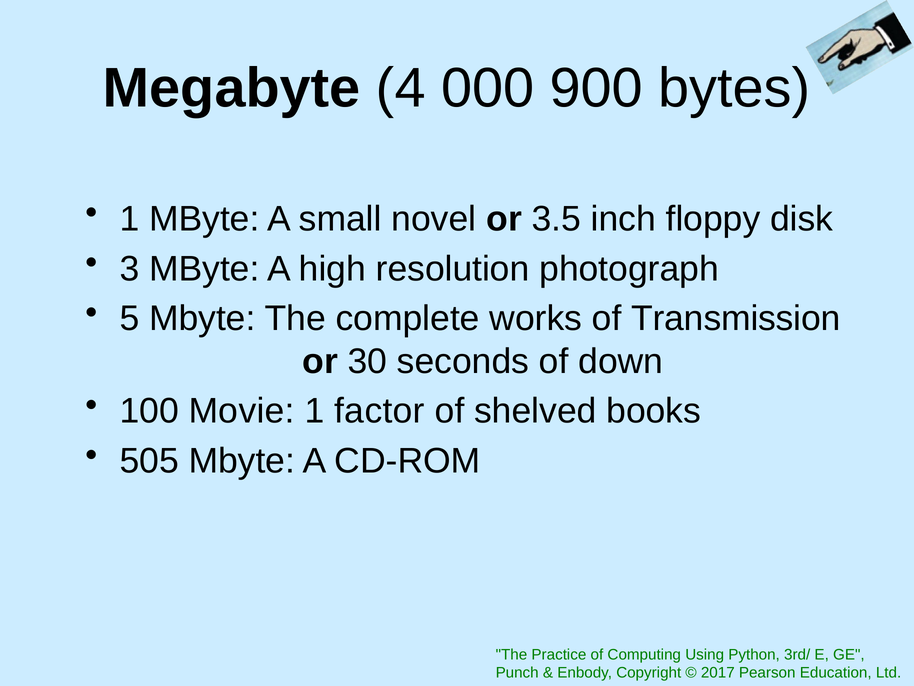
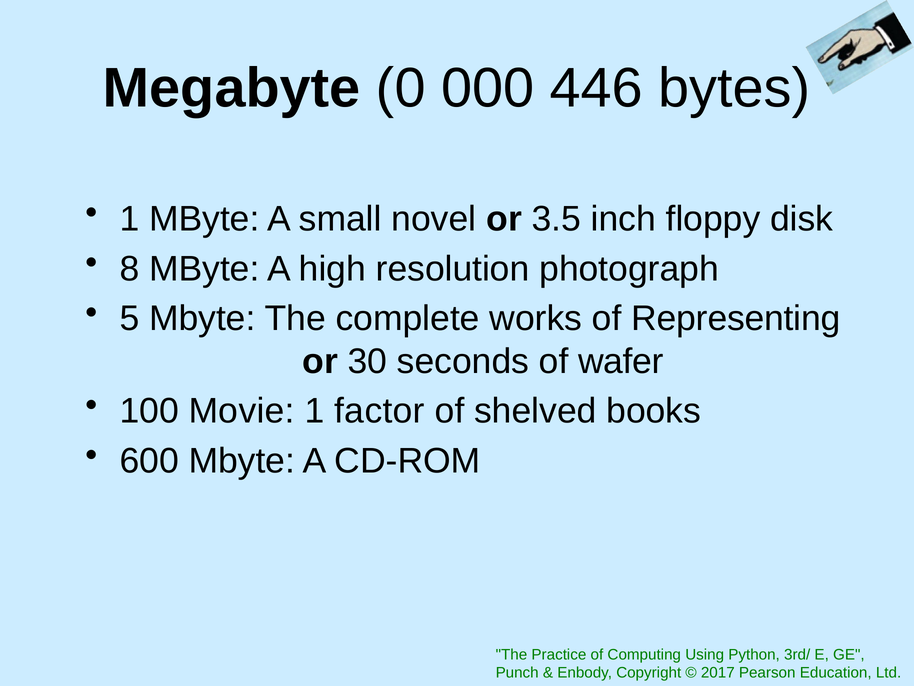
4: 4 -> 0
900: 900 -> 446
3: 3 -> 8
Transmission: Transmission -> Representing
down: down -> wafer
505: 505 -> 600
